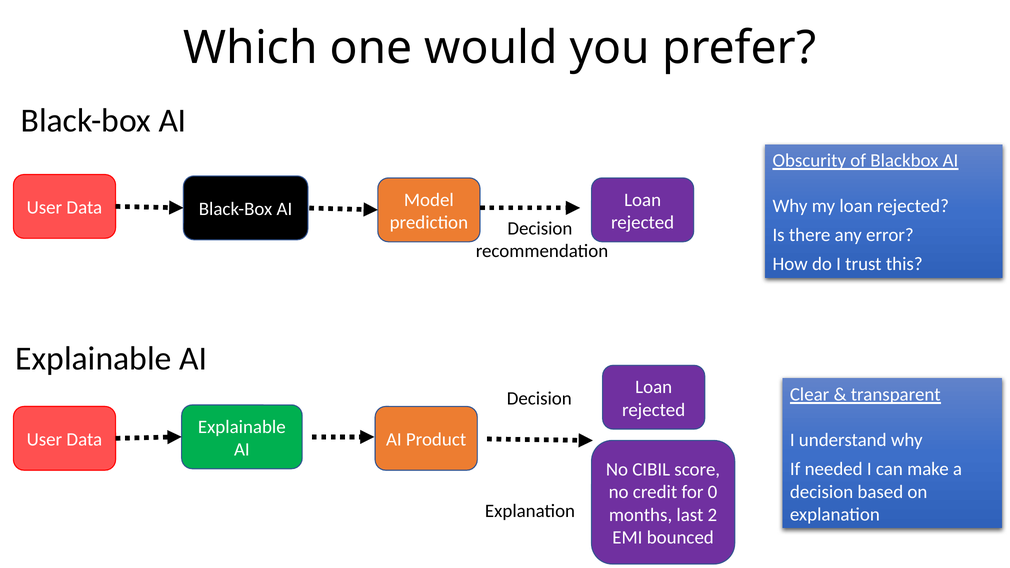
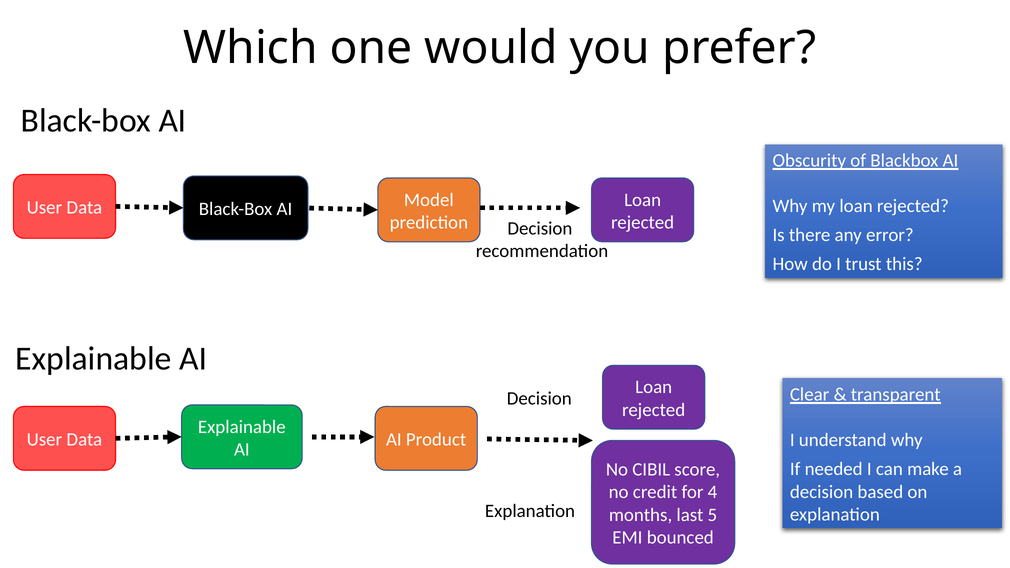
0: 0 -> 4
2: 2 -> 5
